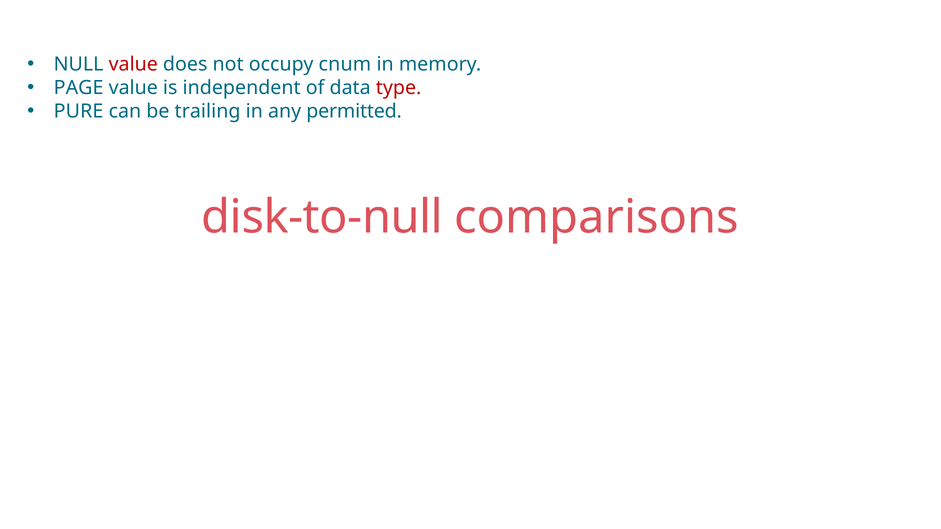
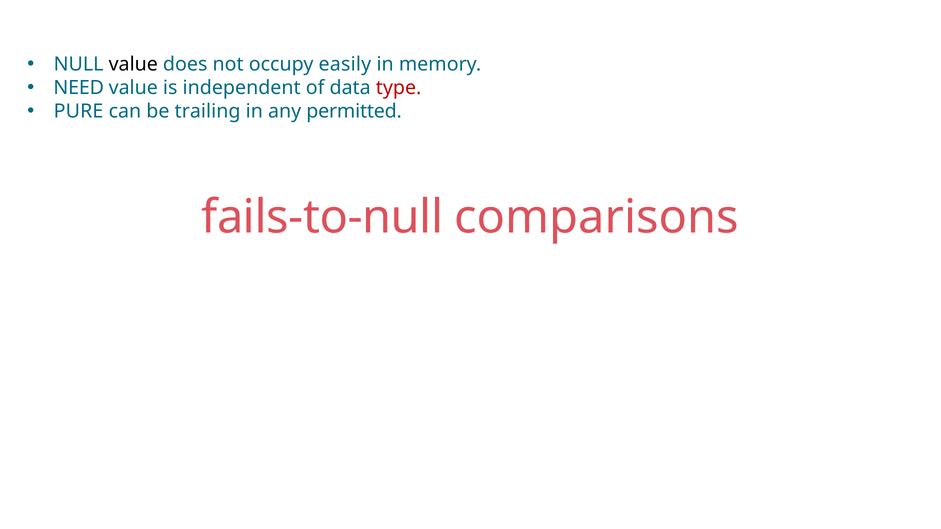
value at (133, 65) colour: red -> black
cnum: cnum -> easily
PAGE: PAGE -> NEED
disk-to-null: disk-to-null -> fails-to-null
